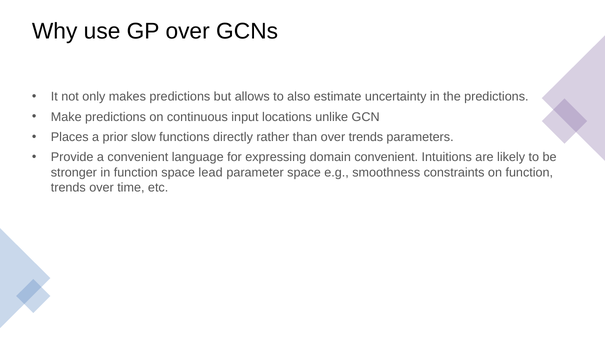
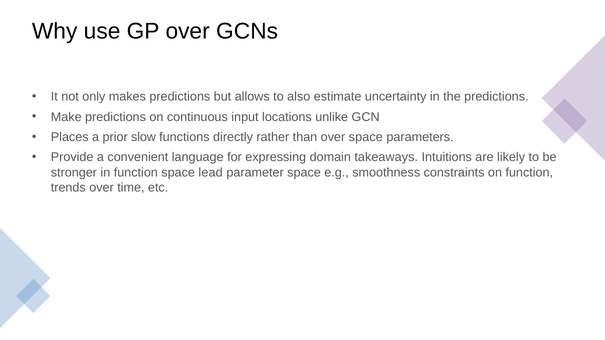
over trends: trends -> space
domain convenient: convenient -> takeaways
